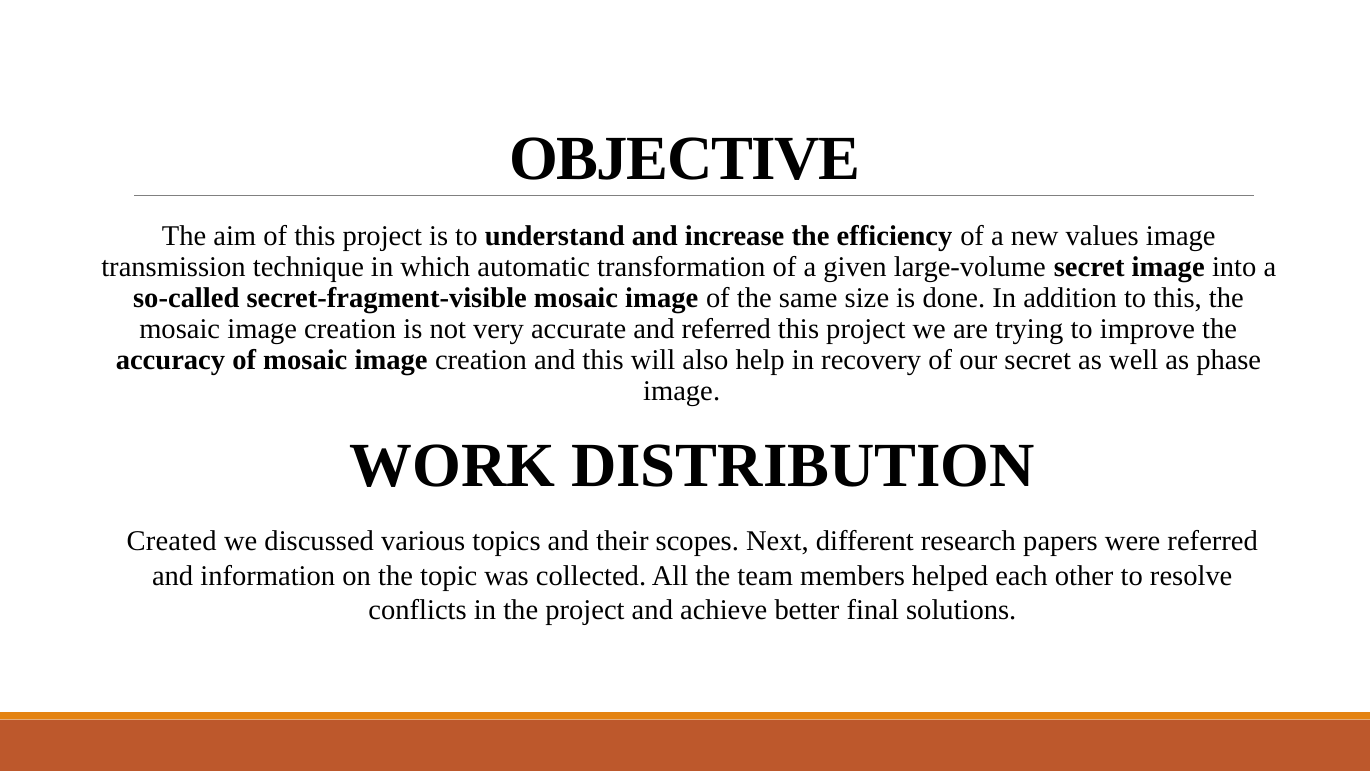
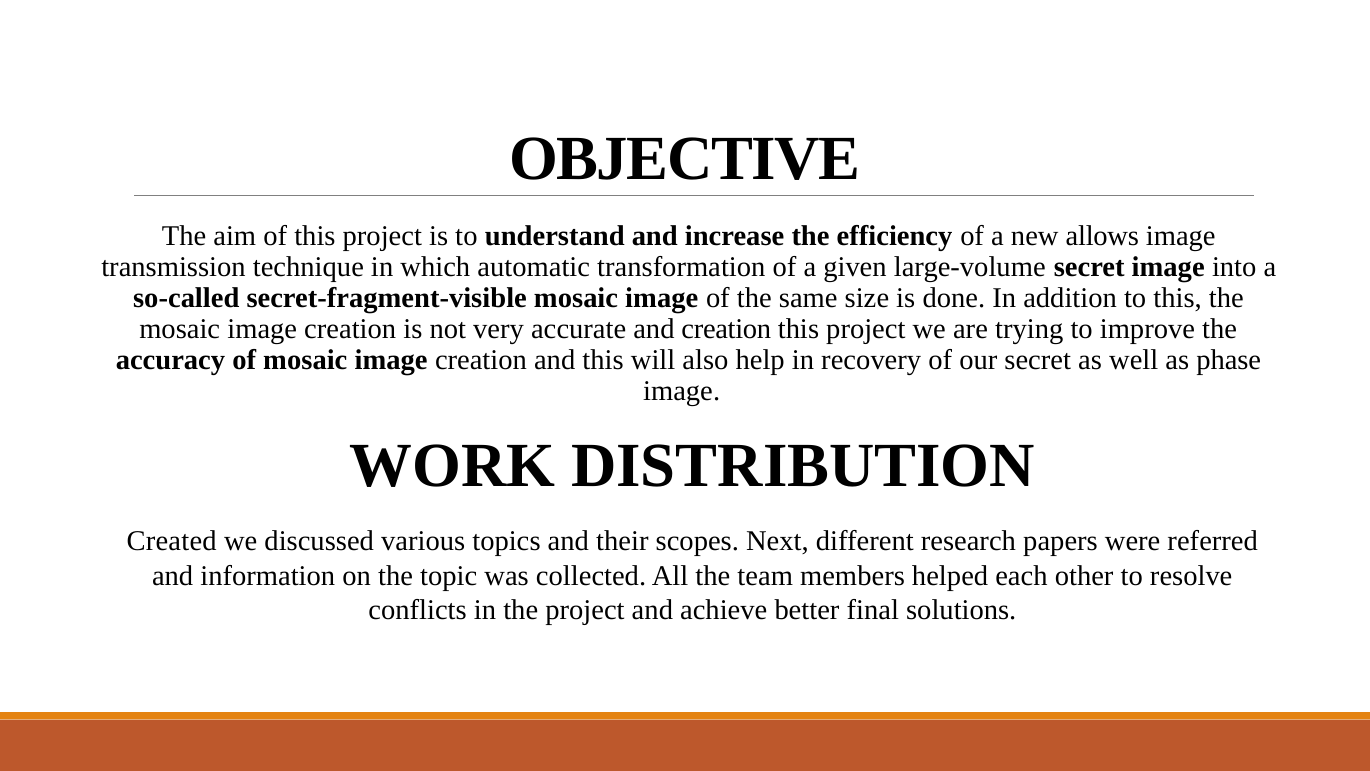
values: values -> allows
and referred: referred -> creation
